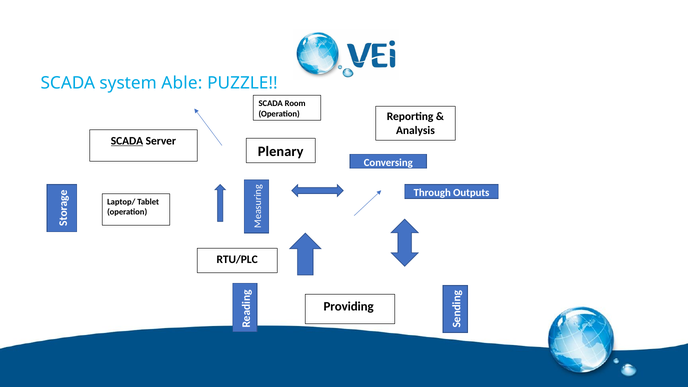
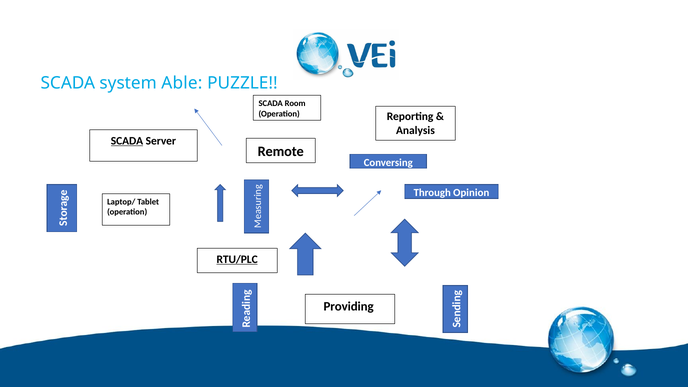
Plenary: Plenary -> Remote
Outputs: Outputs -> Opinion
RTU/PLC underline: none -> present
